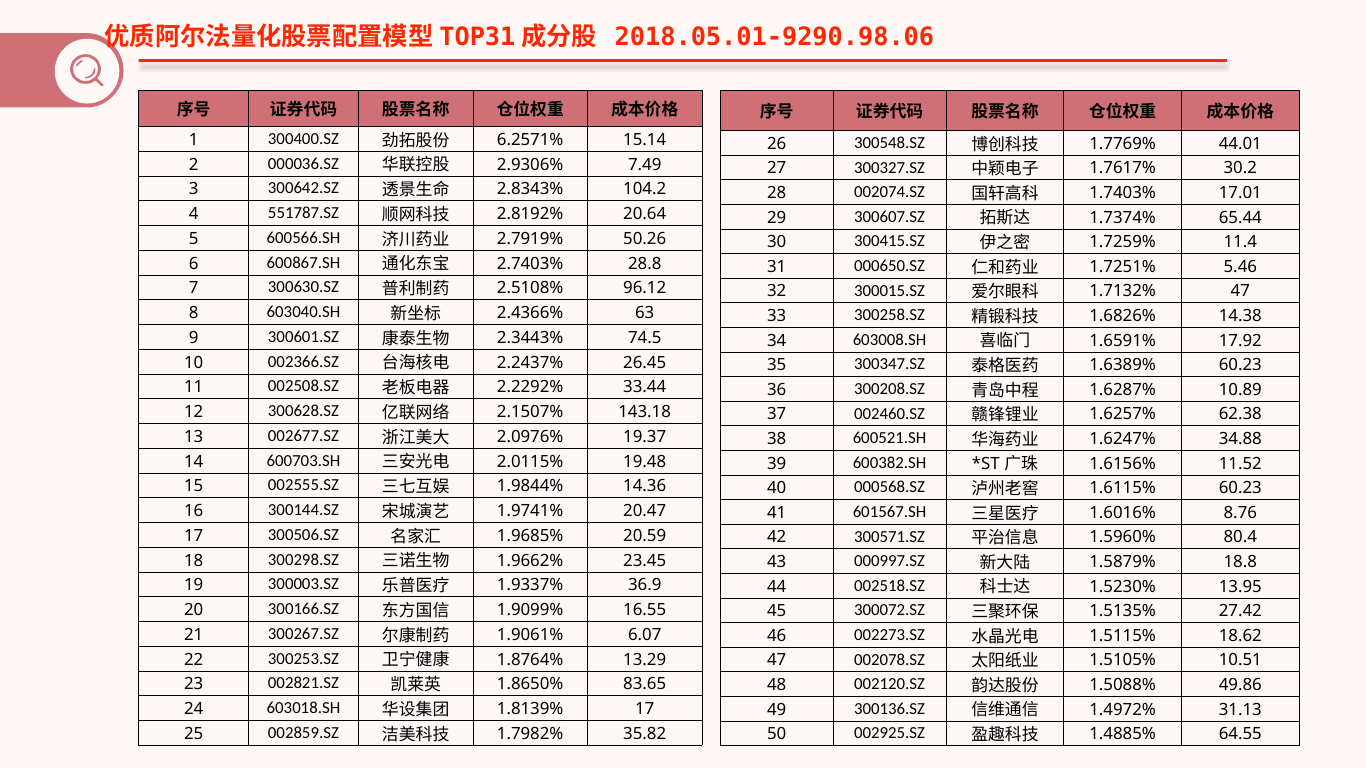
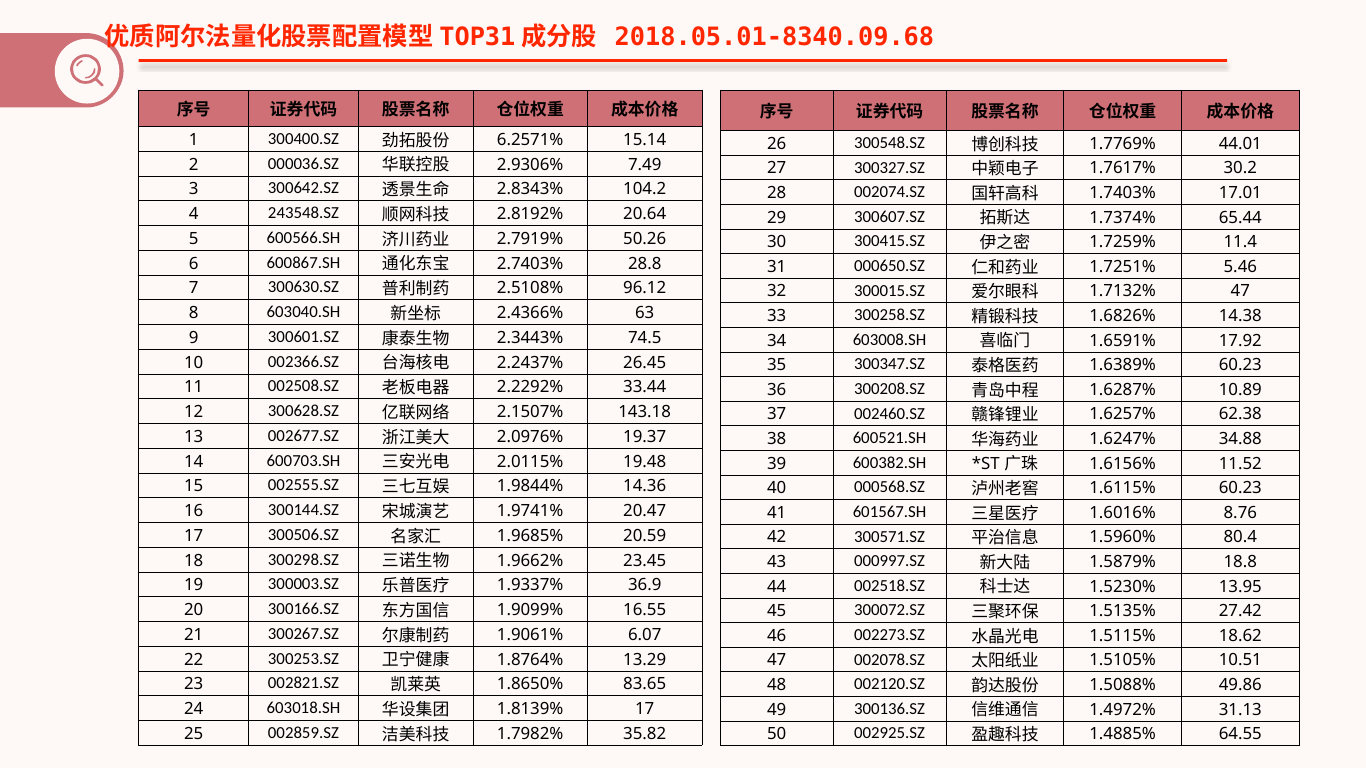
2018.05.01-9290.98.06: 2018.05.01-9290.98.06 -> 2018.05.01-8340.09.68
551787.SZ: 551787.SZ -> 243548.SZ
